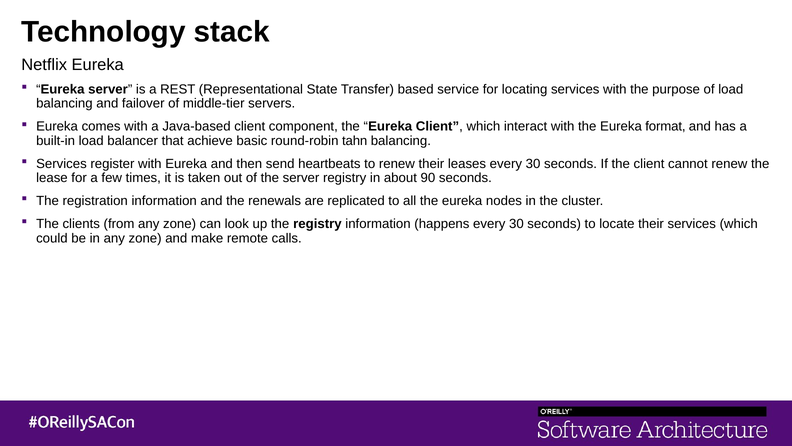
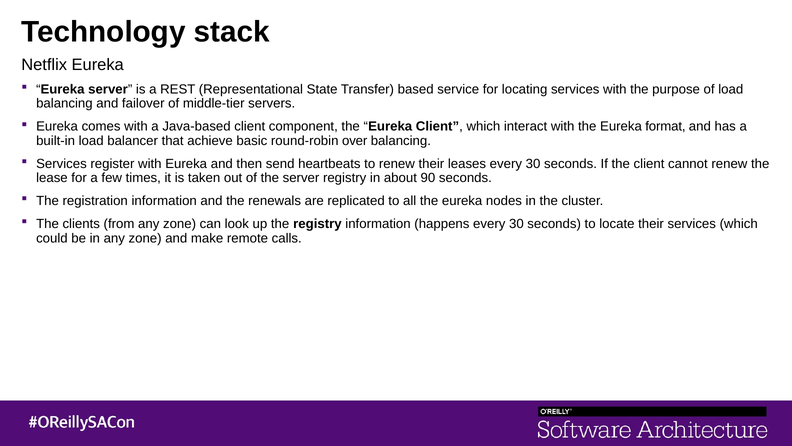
tahn: tahn -> over
